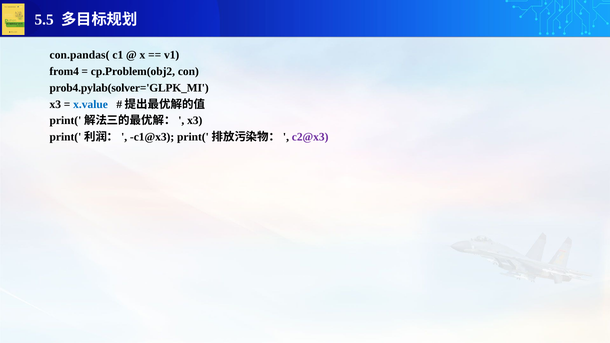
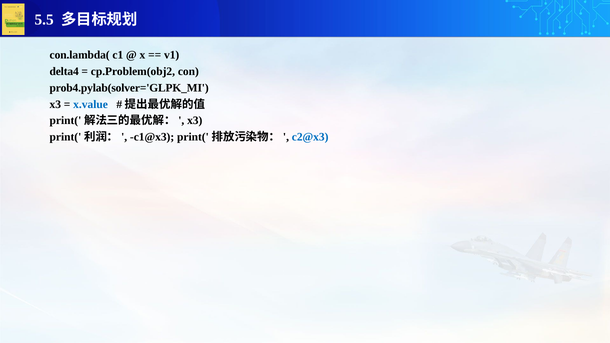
con.pandas(: con.pandas( -> con.lambda(
from4: from4 -> delta4
c2@x3 colour: purple -> blue
